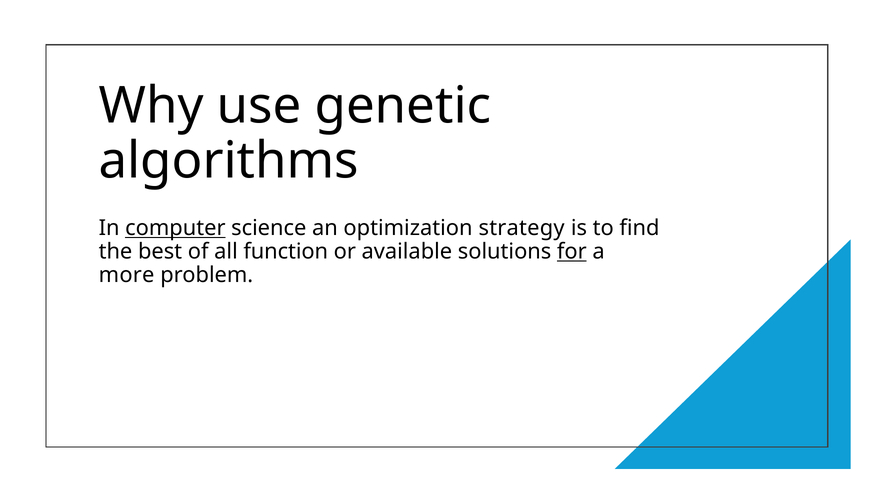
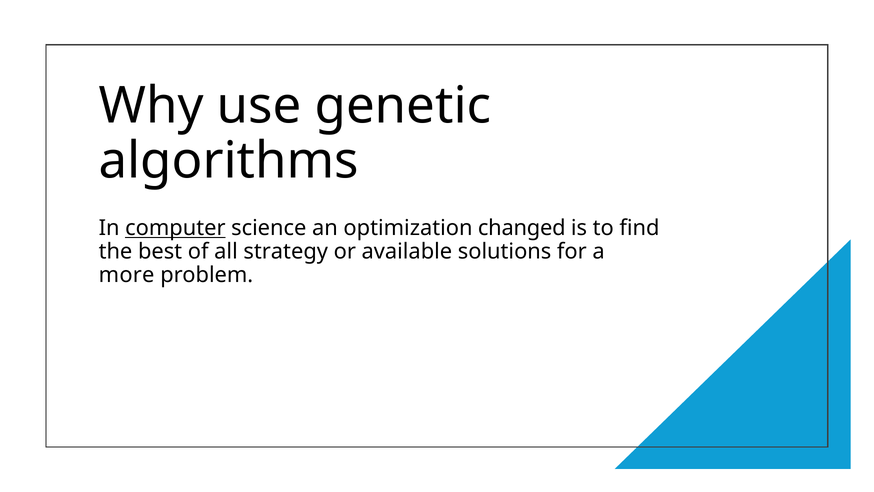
strategy: strategy -> changed
function: function -> strategy
for underline: present -> none
